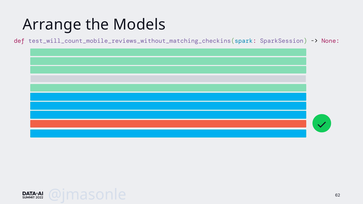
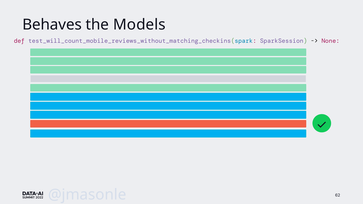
Arrange: Arrange -> Behaves
